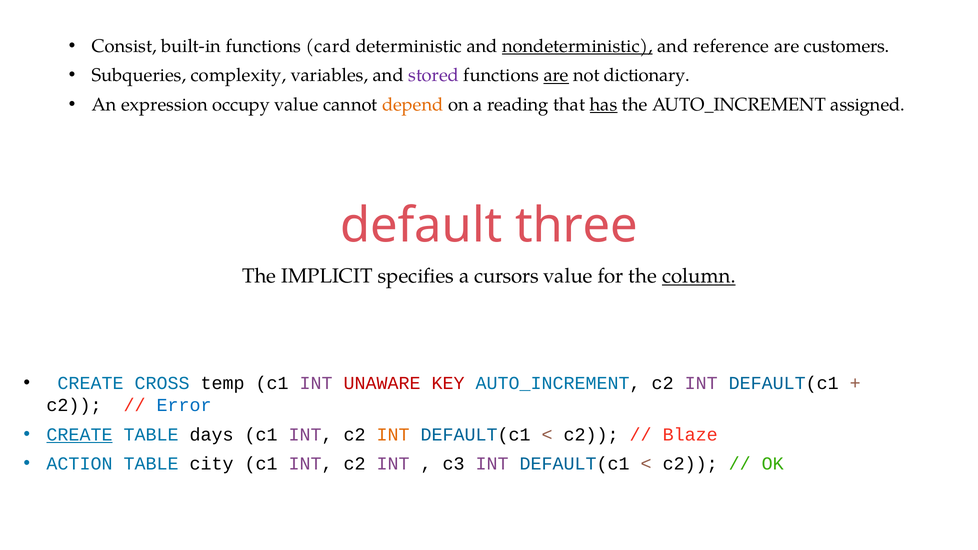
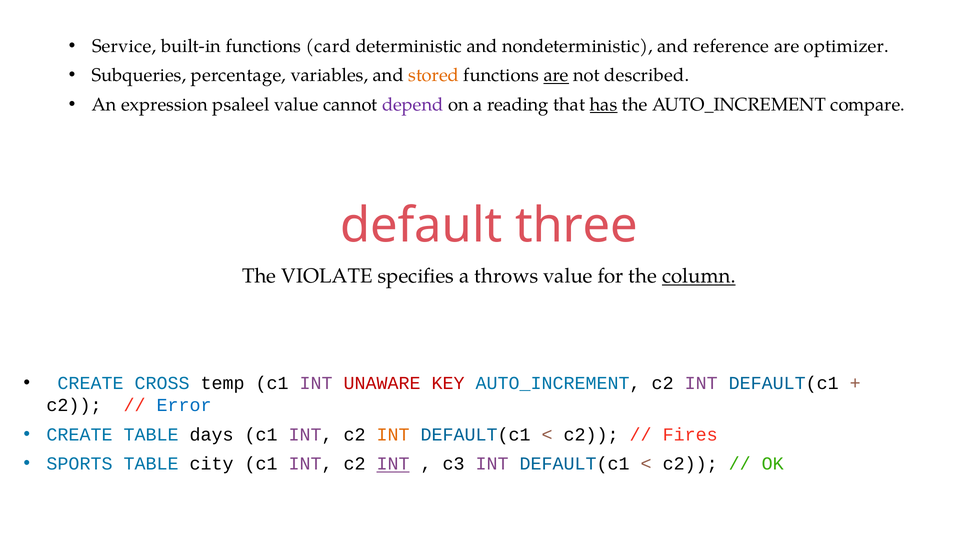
Consist: Consist -> Service
nondeterministic underline: present -> none
customers: customers -> optimizer
complexity: complexity -> percentage
stored colour: purple -> orange
dictionary: dictionary -> described
occupy: occupy -> psaleel
depend colour: orange -> purple
assigned: assigned -> compare
IMPLICIT: IMPLICIT -> VIOLATE
cursors: cursors -> throws
CREATE at (80, 435) underline: present -> none
Blaze: Blaze -> Fires
ACTION: ACTION -> SPORTS
INT at (393, 464) underline: none -> present
